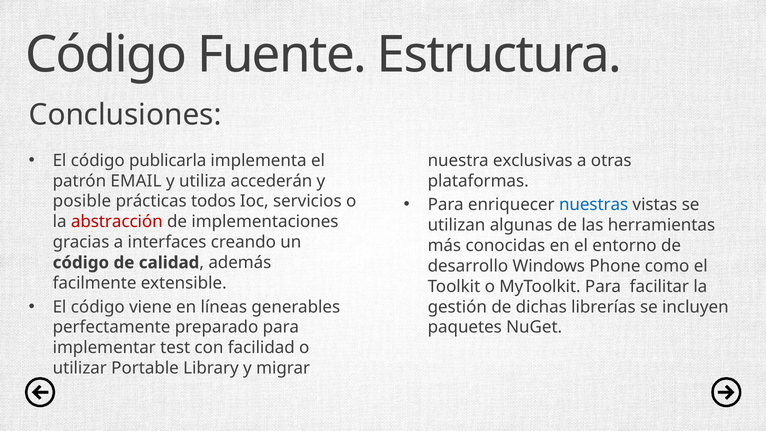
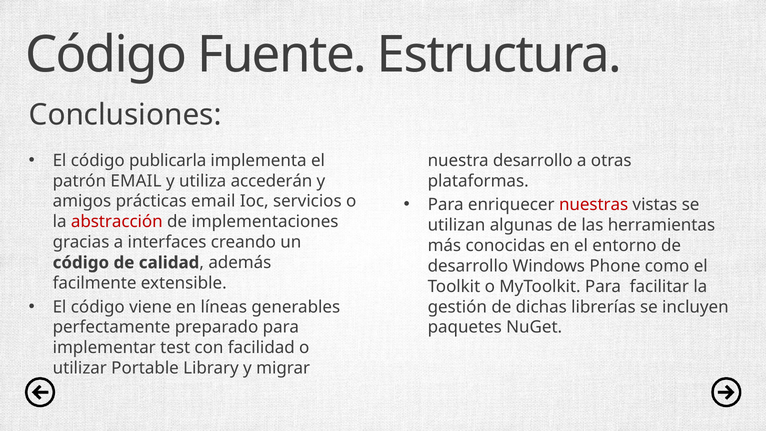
nuestra exclusivas: exclusivas -> desarrollo
nuestras colour: blue -> red
posible: posible -> amigos
prácticas todos: todos -> email
